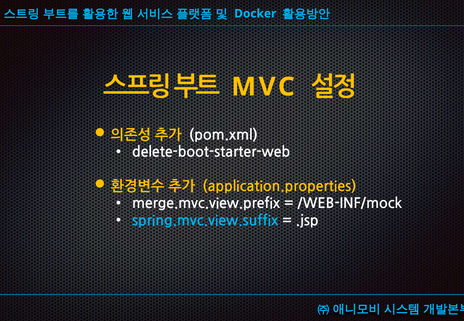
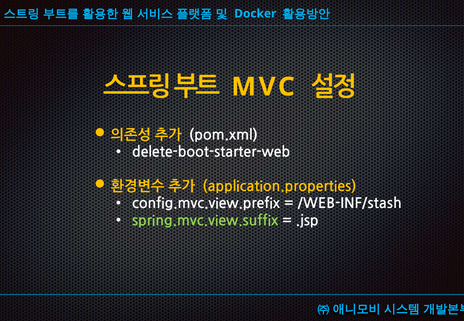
merge.mvc.view.prefix: merge.mvc.view.prefix -> config.mvc.view.prefix
/WEB-INF/mock: /WEB-INF/mock -> /WEB-INF/stash
spring.mvc.view.suffix colour: light blue -> light green
